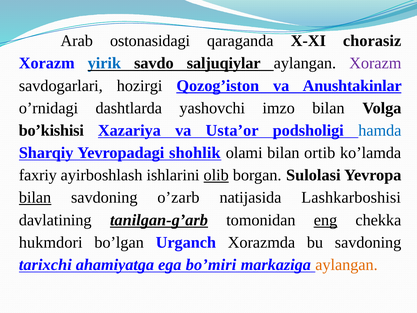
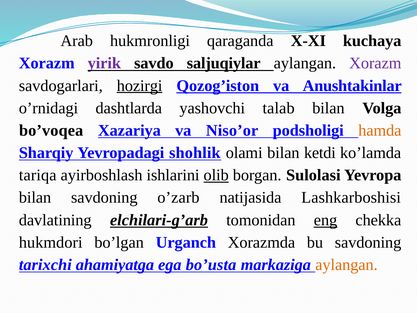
ostonasidagi: ostonasidagi -> hukmronligi
chorasiz: chorasiz -> kuchaya
yirik colour: blue -> purple
hozirgi underline: none -> present
imzo: imzo -> talab
bo’kishisi: bo’kishisi -> bo’voqea
Usta’or: Usta’or -> Niso’or
hamda colour: blue -> orange
ortib: ortib -> kеtdi
faxriy: faxriy -> tariqa
bilan at (35, 197) underline: present -> none
tanilgan-g’arb: tanilgan-g’arb -> elchilari-g’arb
bo’miri: bo’miri -> bo’usta
